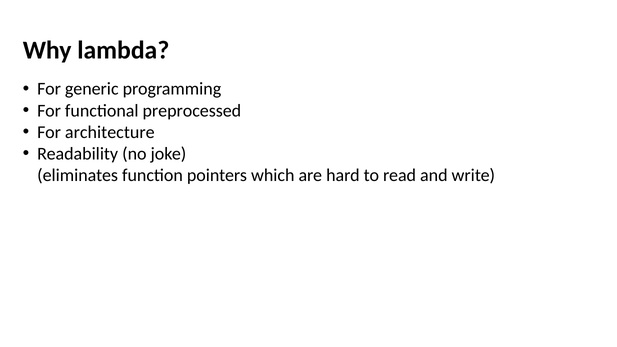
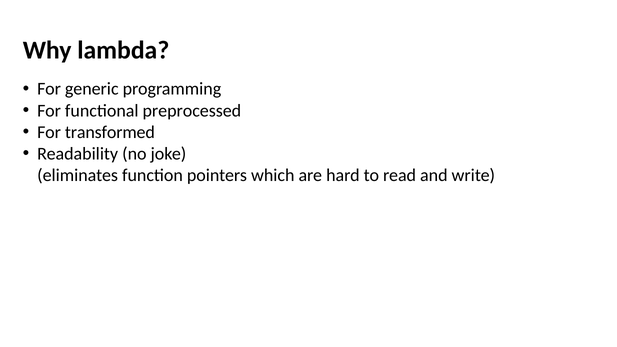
architecture: architecture -> transformed
